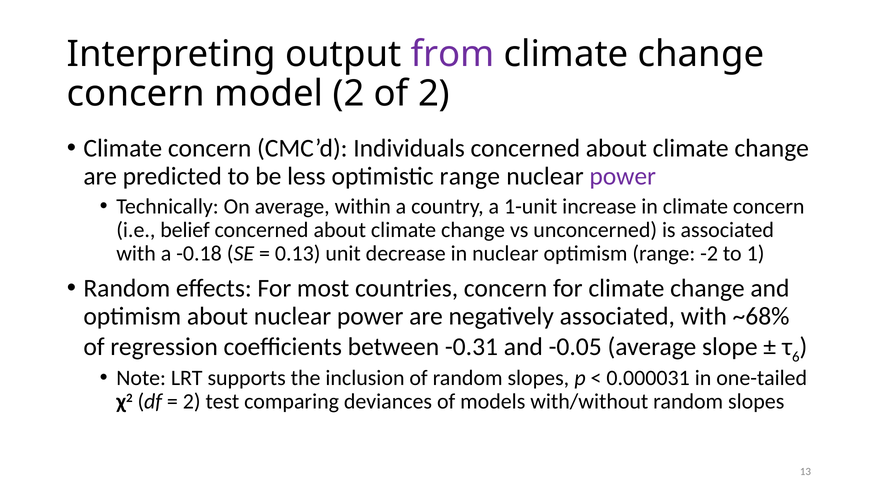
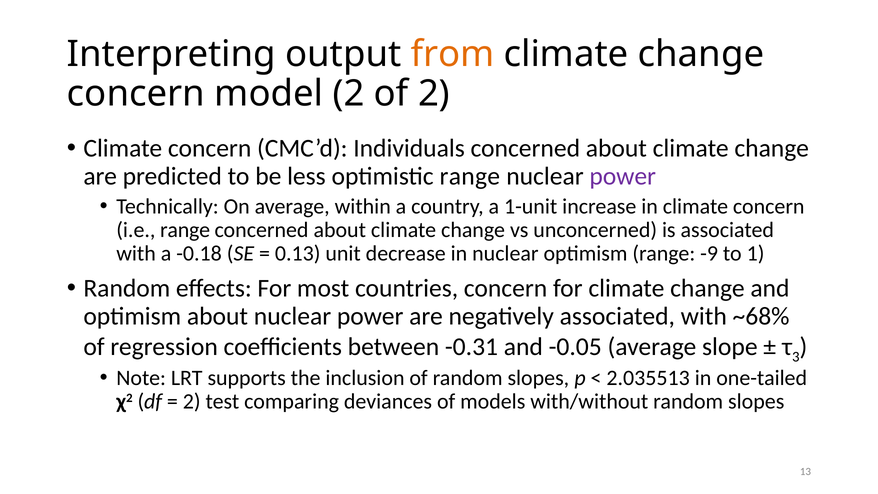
from colour: purple -> orange
i.e belief: belief -> range
-2: -2 -> -9
6: 6 -> 3
0.000031: 0.000031 -> 2.035513
